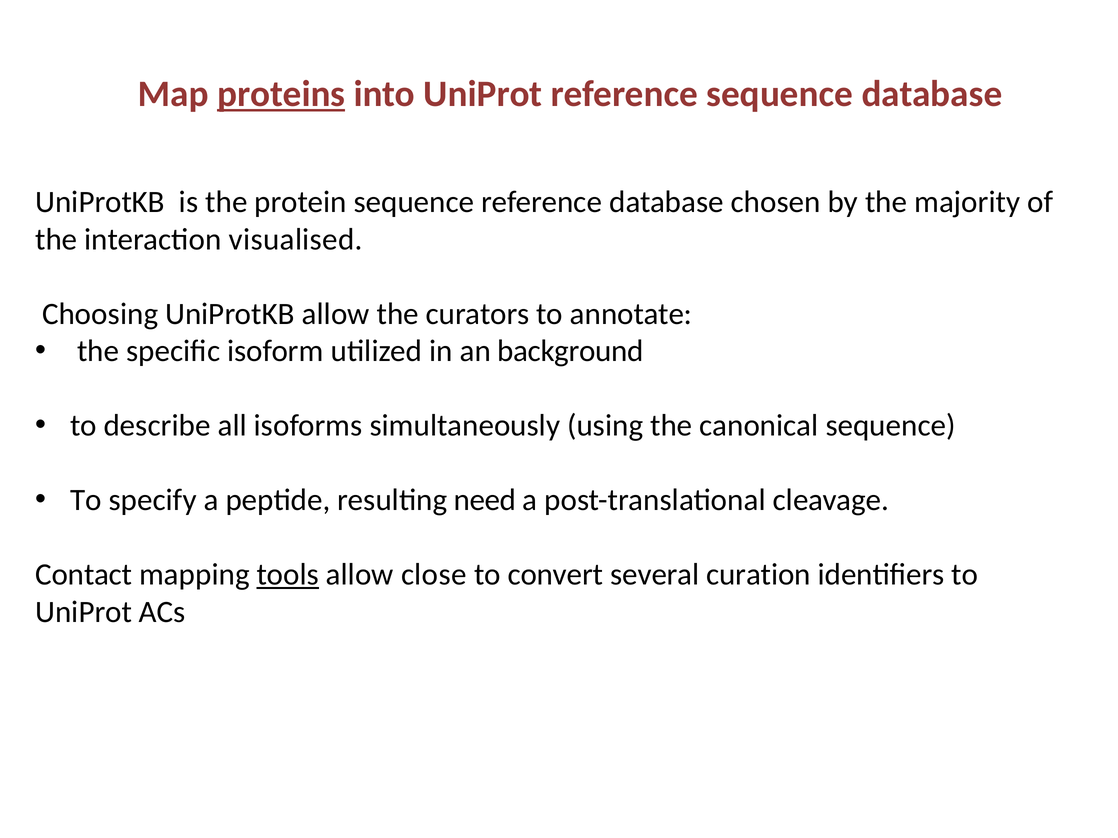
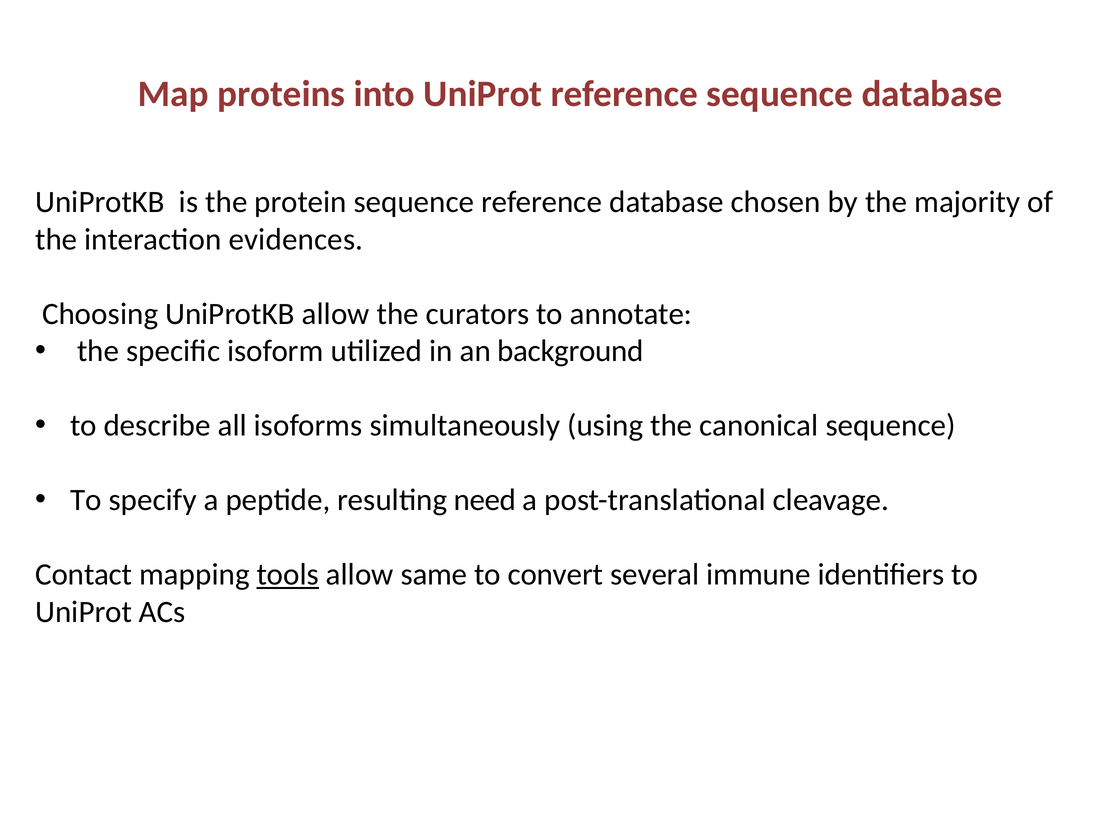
proteins underline: present -> none
visualised: visualised -> evidences
close: close -> same
curation: curation -> immune
